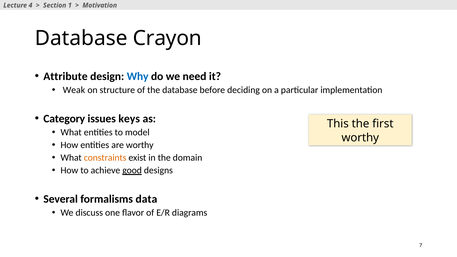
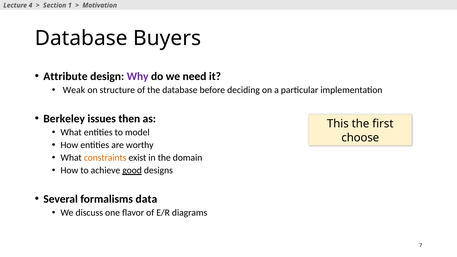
Crayon: Crayon -> Buyers
Why colour: blue -> purple
Category: Category -> Berkeley
keys: keys -> then
worthy at (360, 138): worthy -> choose
